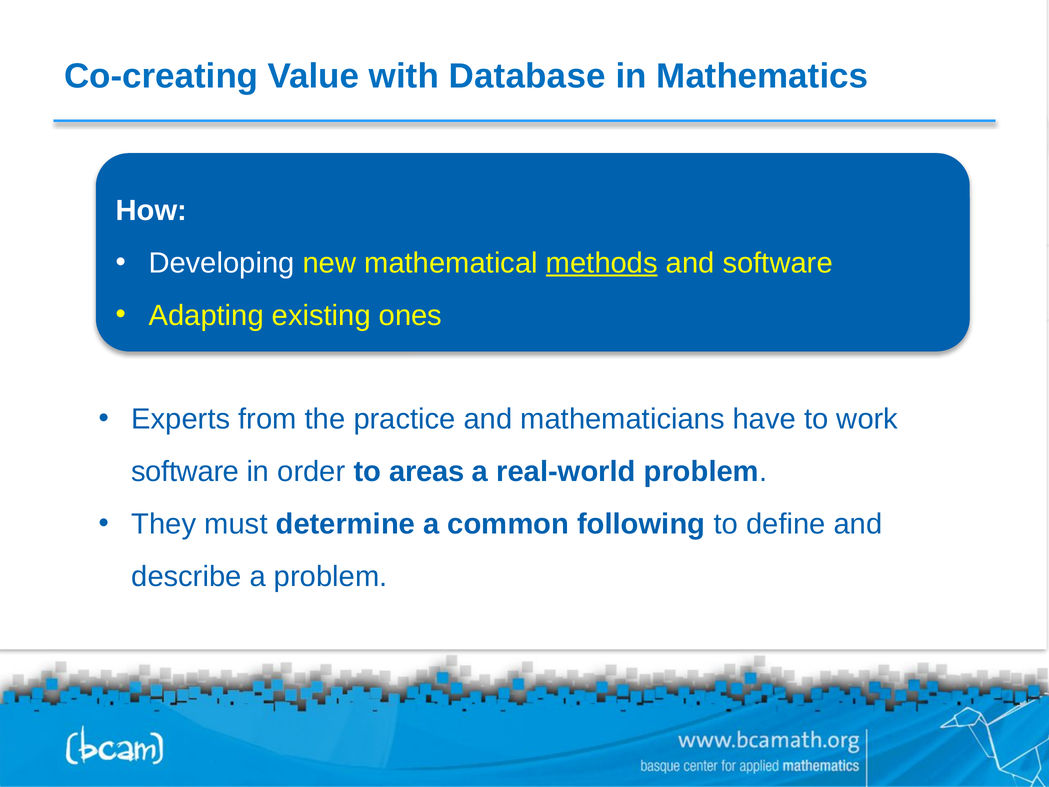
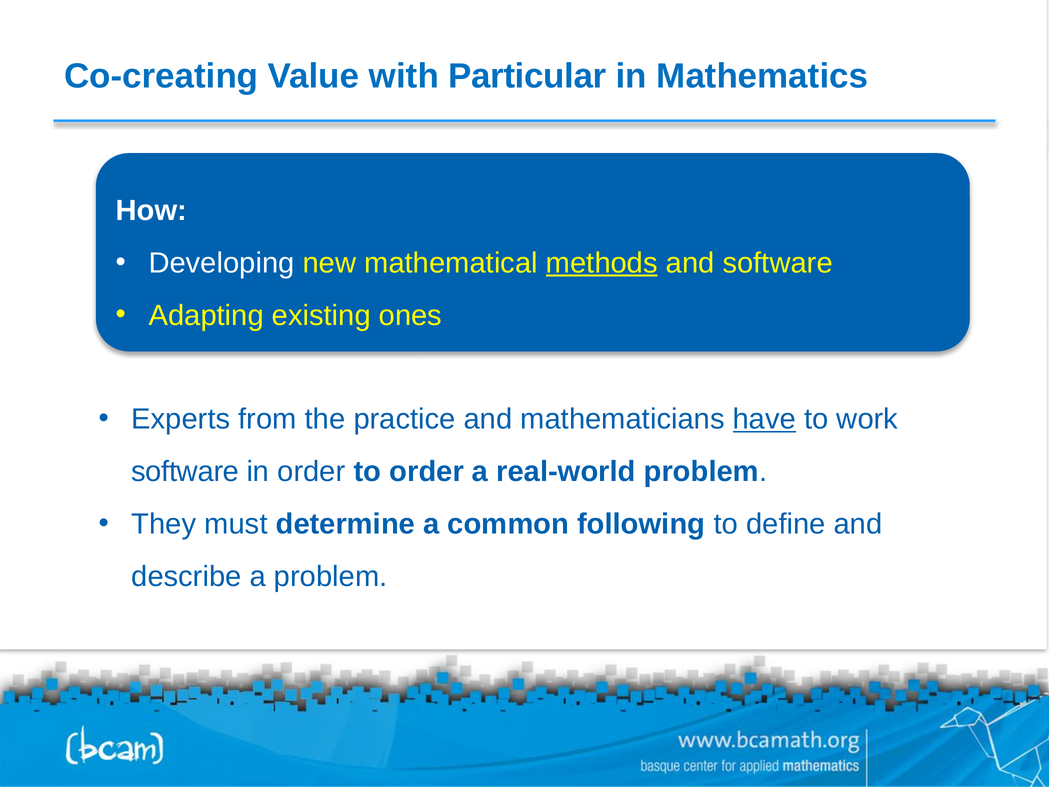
Database: Database -> Particular
have underline: none -> present
to areas: areas -> order
